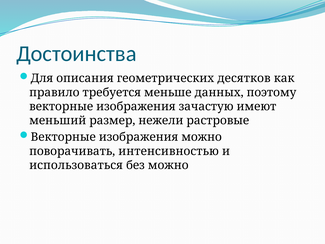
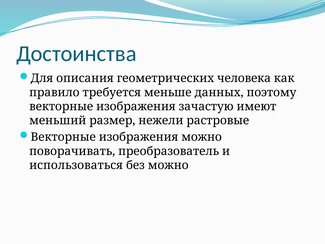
десятков: десятков -> человека
интенсивностью: интенсивностью -> преобразователь
